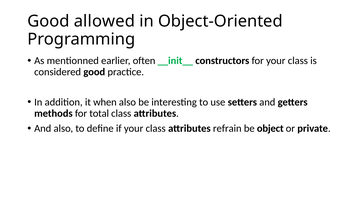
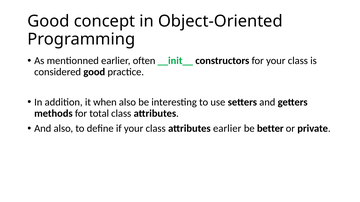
allowed: allowed -> concept
attributes refrain: refrain -> earlier
object: object -> better
